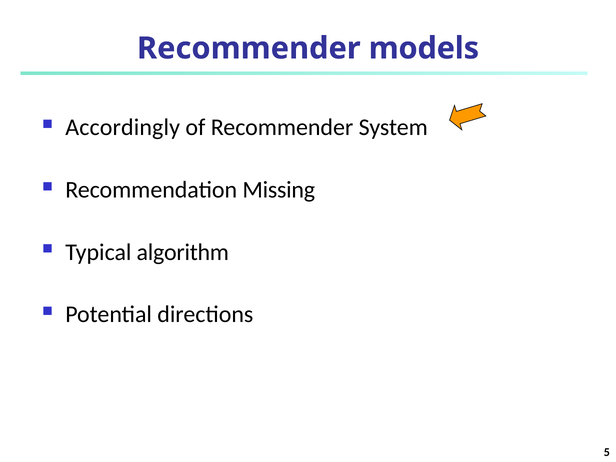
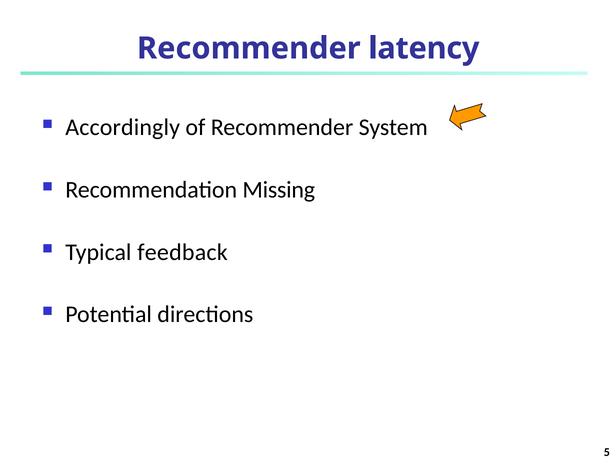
models: models -> latency
algorithm: algorithm -> feedback
